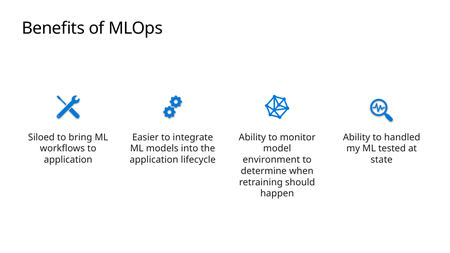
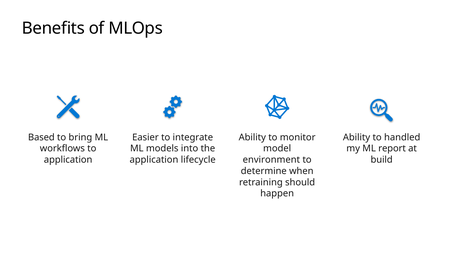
Siloed: Siloed -> Based
tested: tested -> report
state: state -> build
